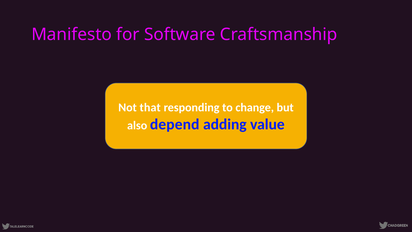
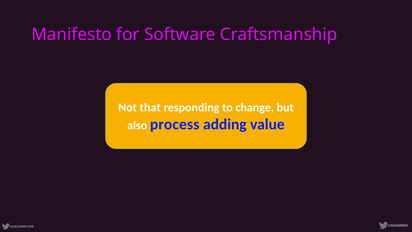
depend: depend -> process
